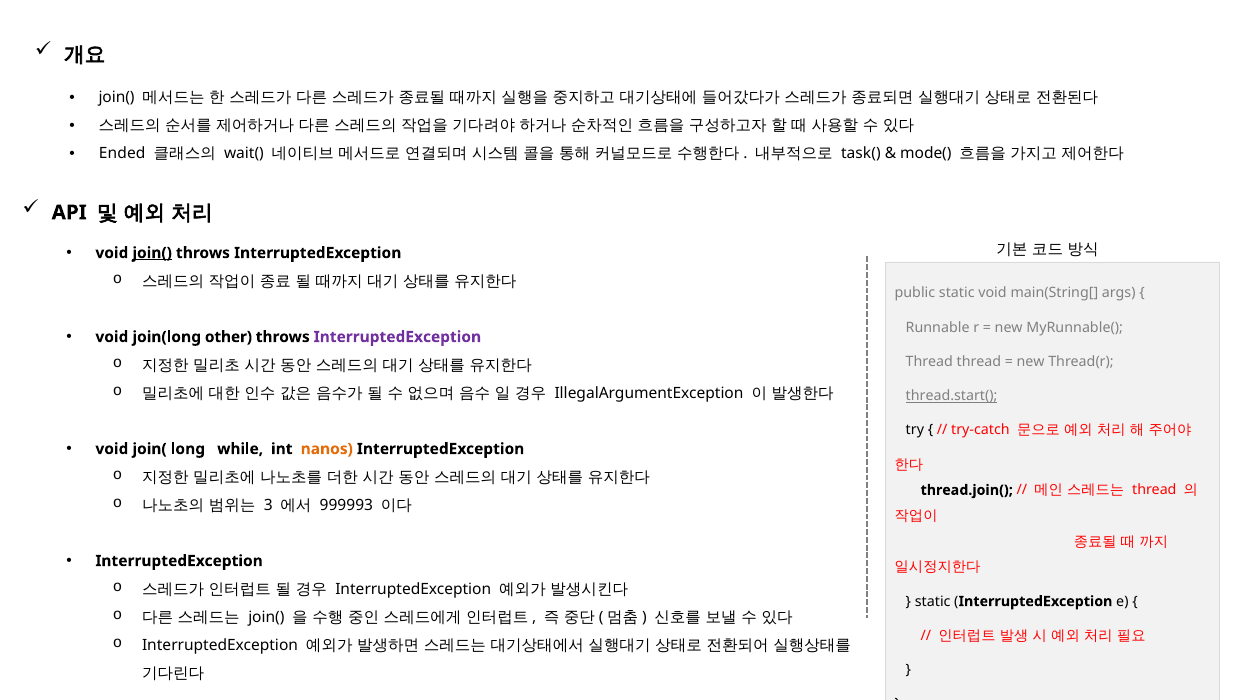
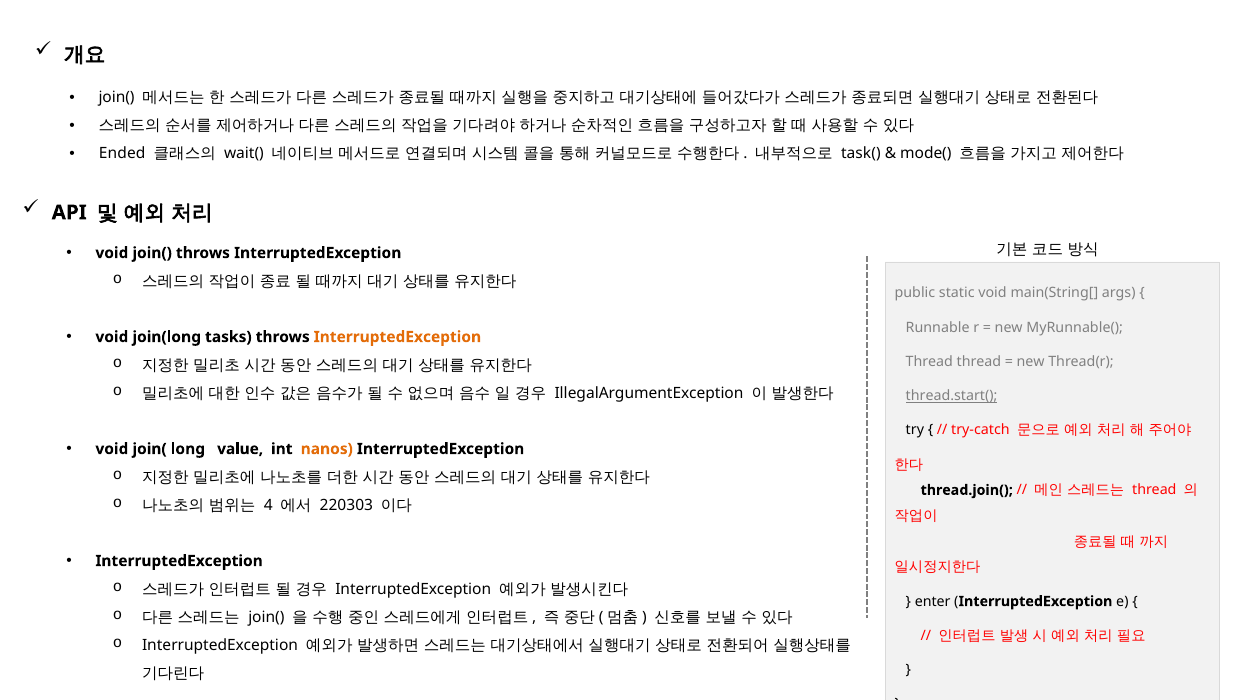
join( at (152, 253) underline: present -> none
other: other -> tasks
InterruptedException at (397, 337) colour: purple -> orange
while: while -> value
3: 3 -> 4
999993: 999993 -> 220303
static at (933, 601): static -> enter
